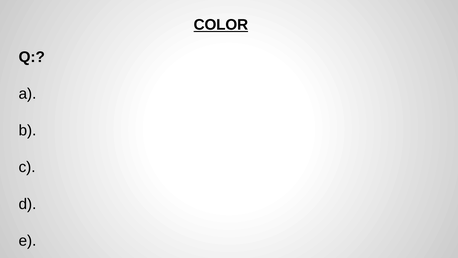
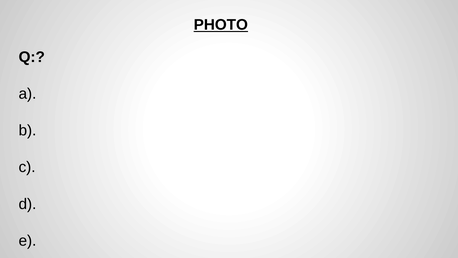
COLOR: COLOR -> PHOTO
